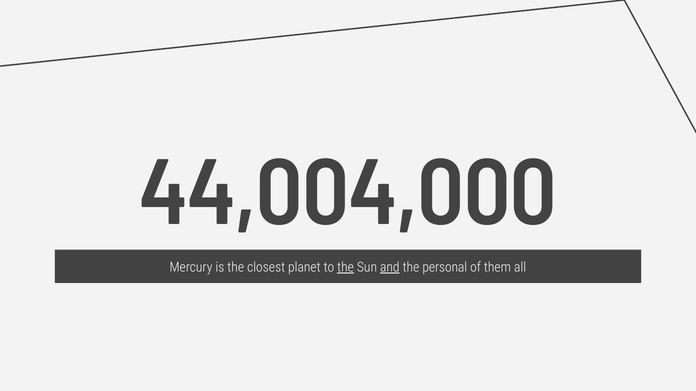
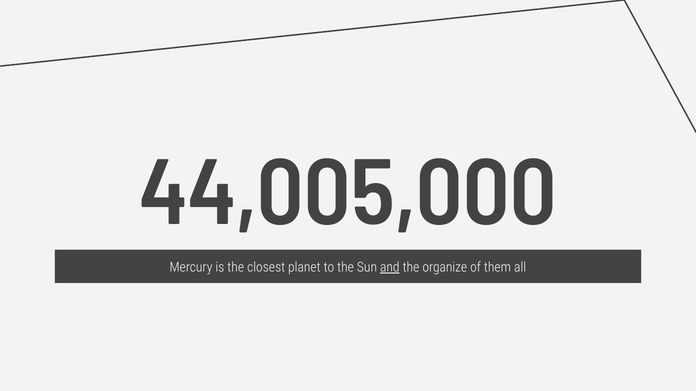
44,004,000: 44,004,000 -> 44,005,000
the at (346, 268) underline: present -> none
personal: personal -> organize
